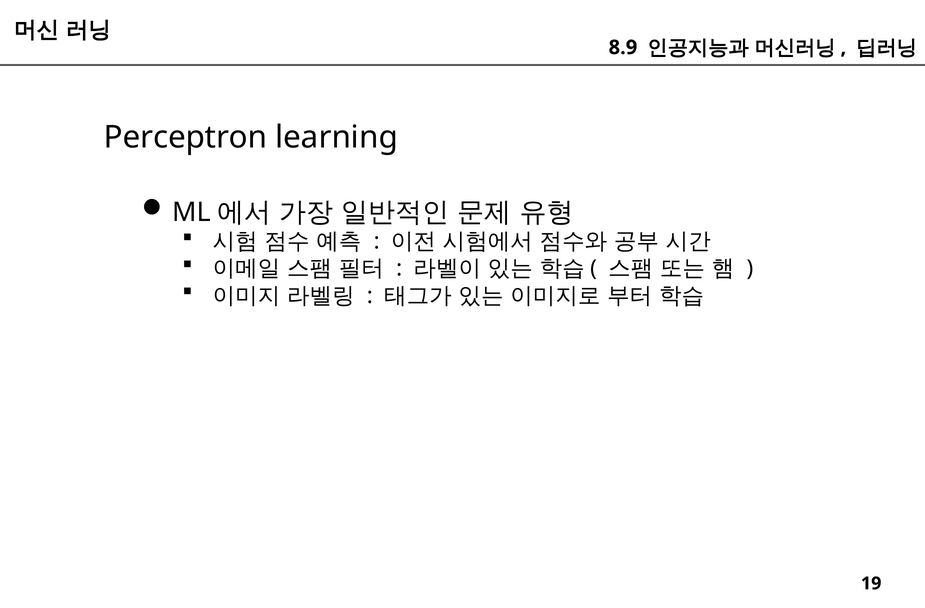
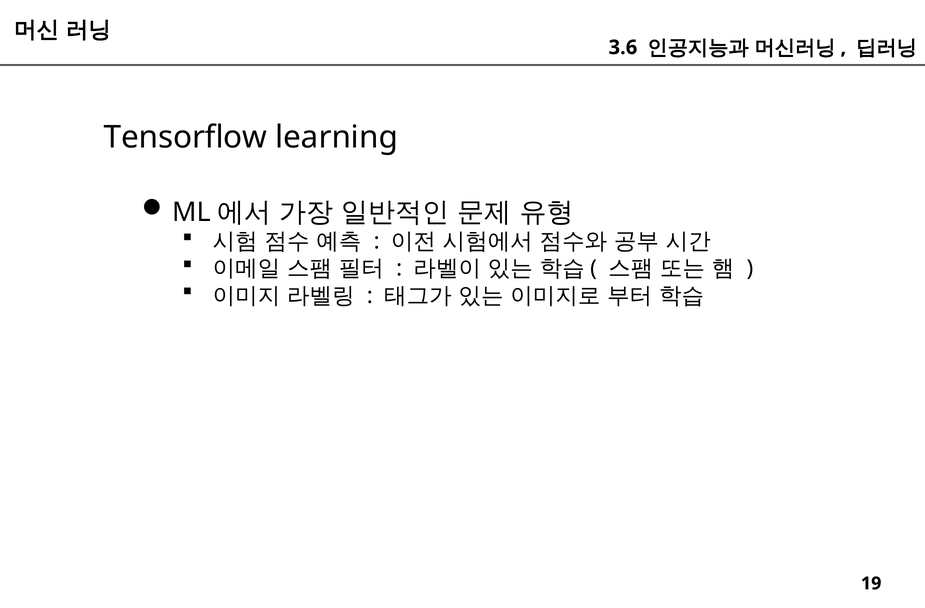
8.9: 8.9 -> 3.6
Perceptron: Perceptron -> Tensorflow
